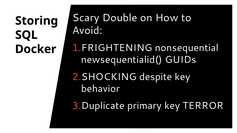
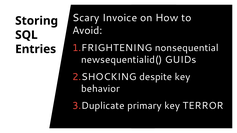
Double: Double -> Invoice
Docker: Docker -> Entries
